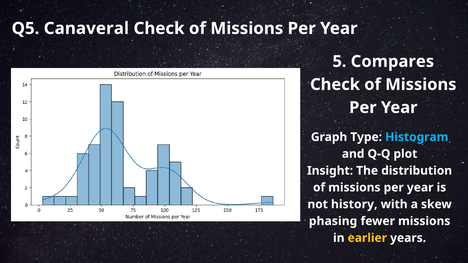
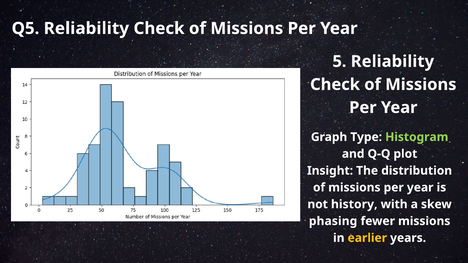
Q5 Canaveral: Canaveral -> Reliability
5 Compares: Compares -> Reliability
Histogram colour: light blue -> light green
